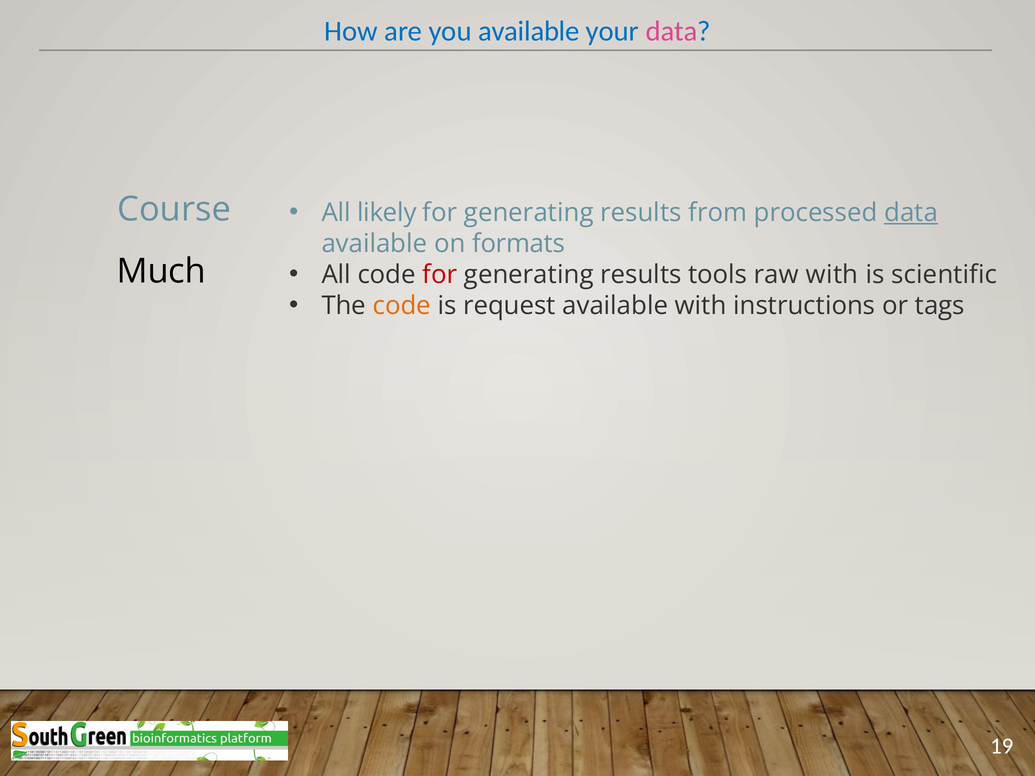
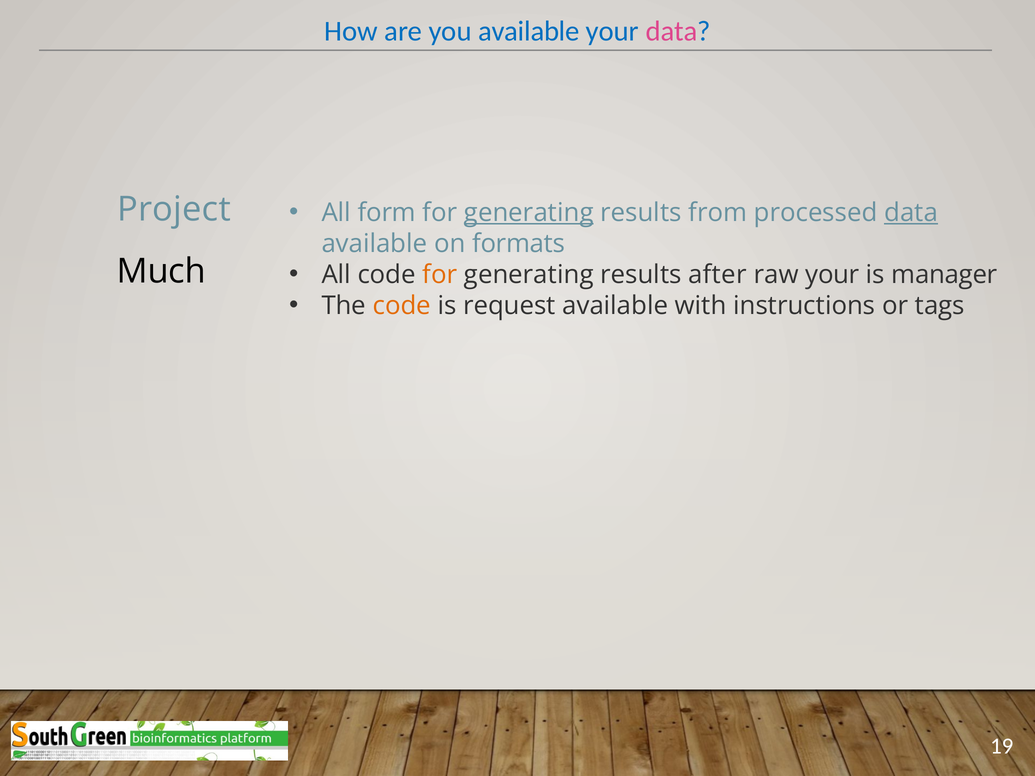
Course: Course -> Project
likely: likely -> form
generating at (529, 213) underline: none -> present
for at (440, 275) colour: red -> orange
tools: tools -> after
raw with: with -> your
scientific: scientific -> manager
